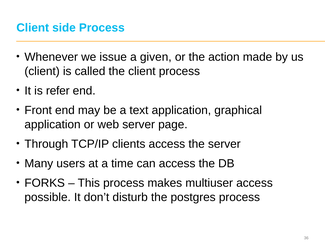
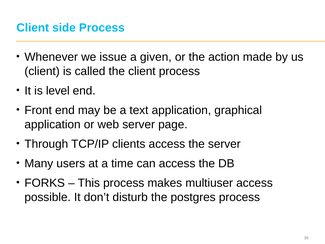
refer: refer -> level
